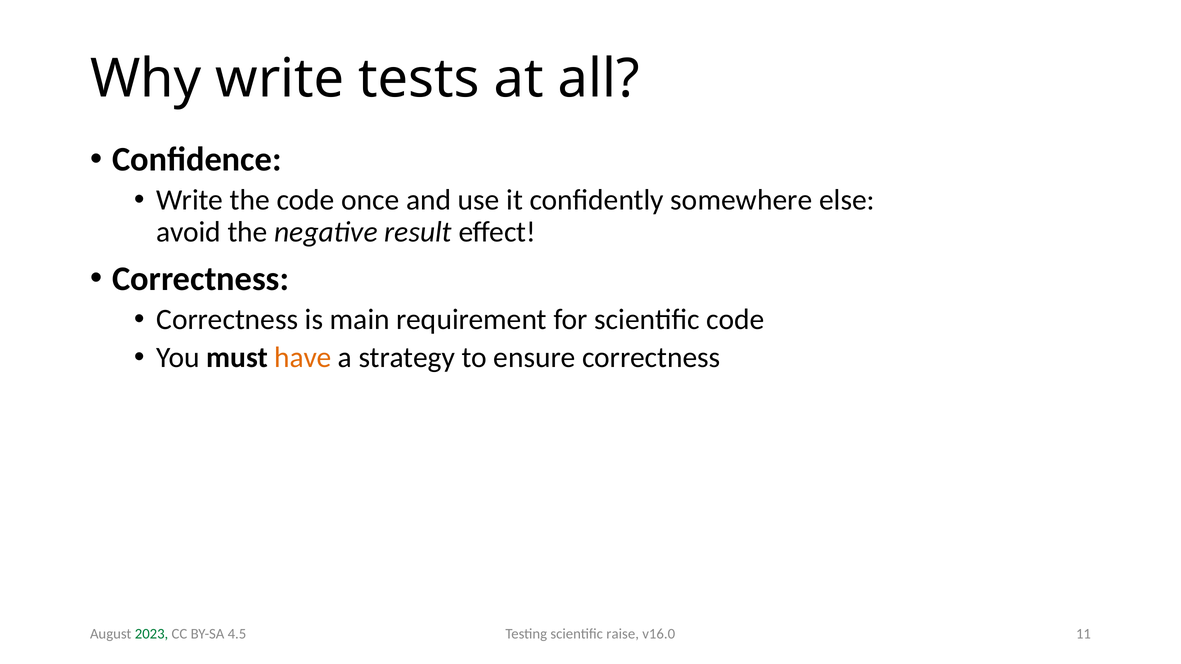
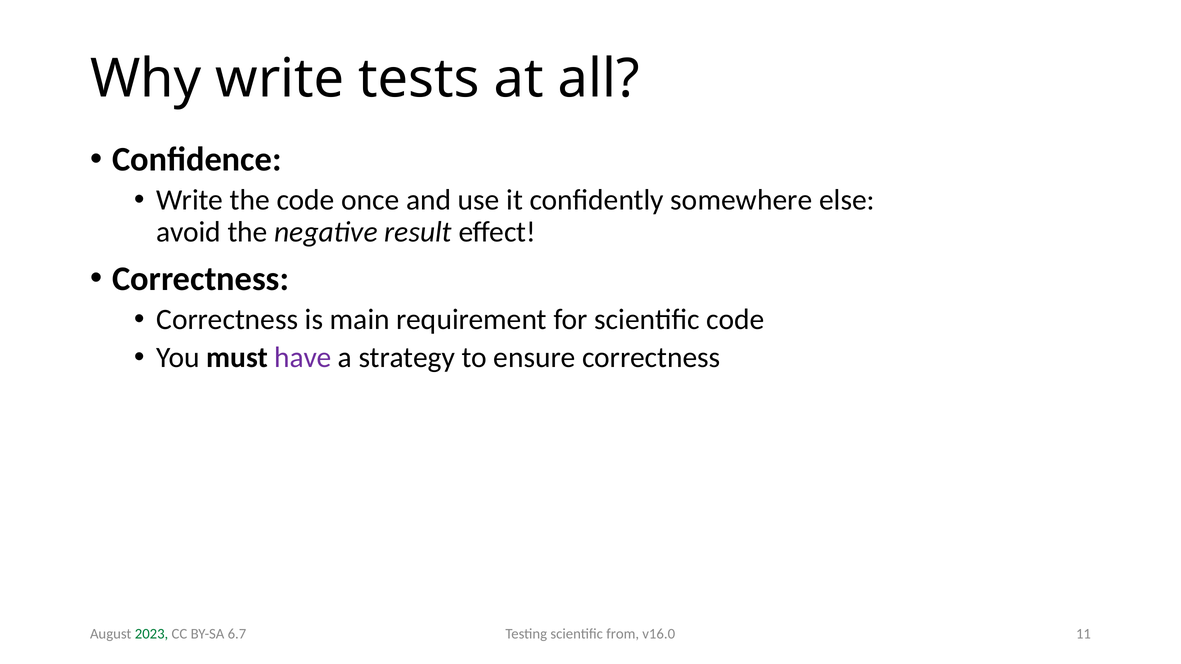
have colour: orange -> purple
raise: raise -> from
4.5: 4.5 -> 6.7
